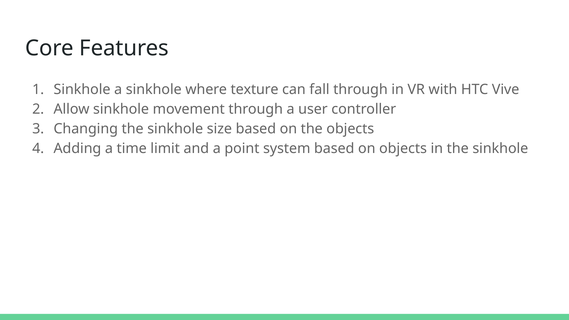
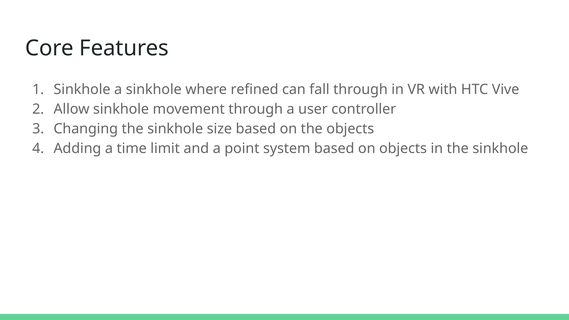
texture: texture -> refined
